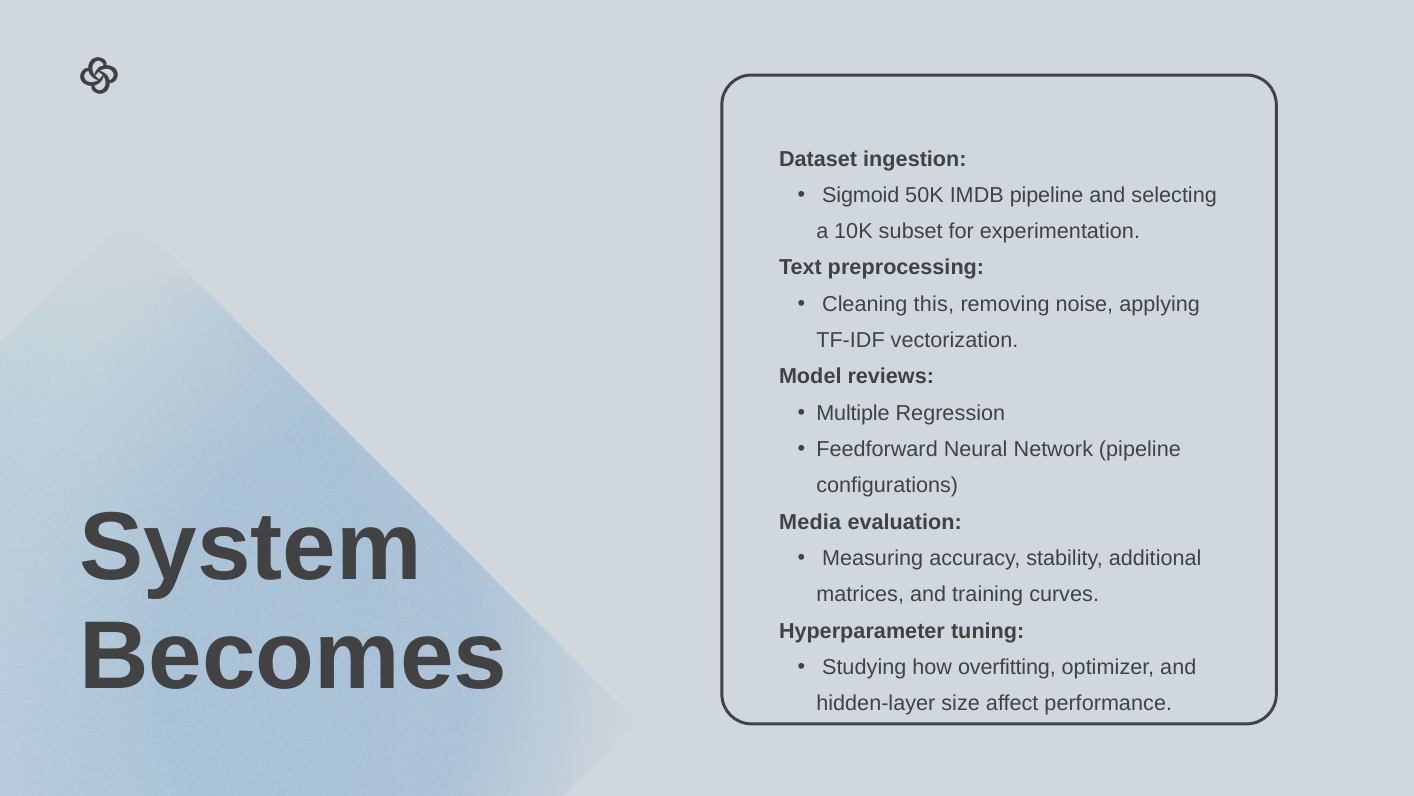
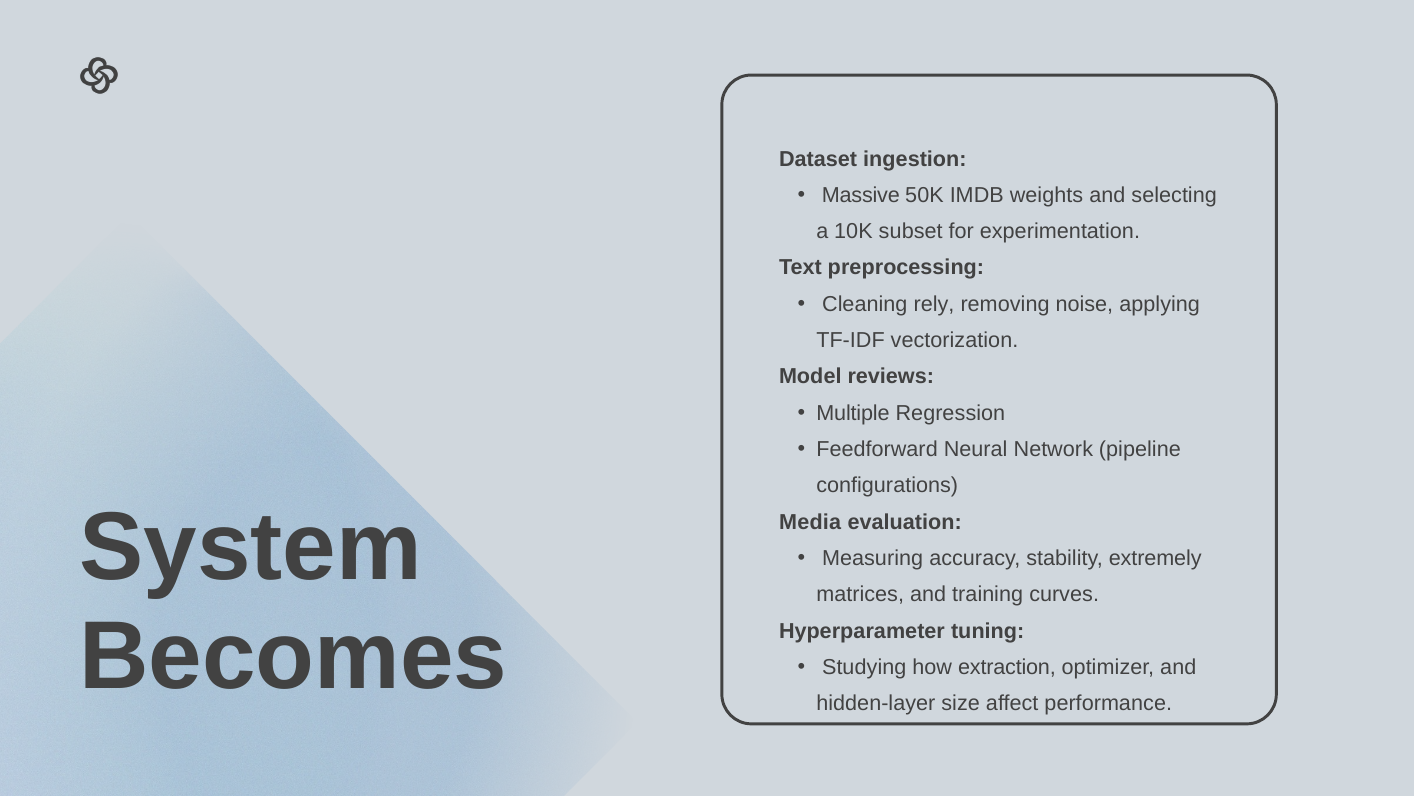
Sigmoid: Sigmoid -> Massive
IMDB pipeline: pipeline -> weights
this: this -> rely
additional: additional -> extremely
overfitting: overfitting -> extraction
